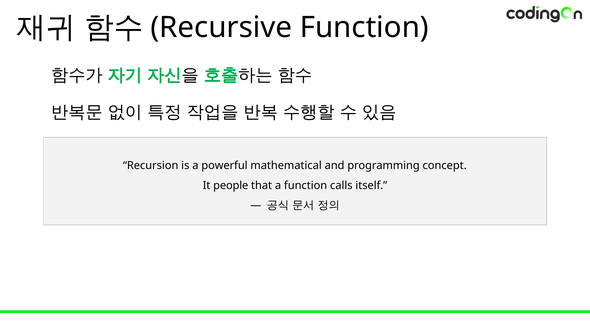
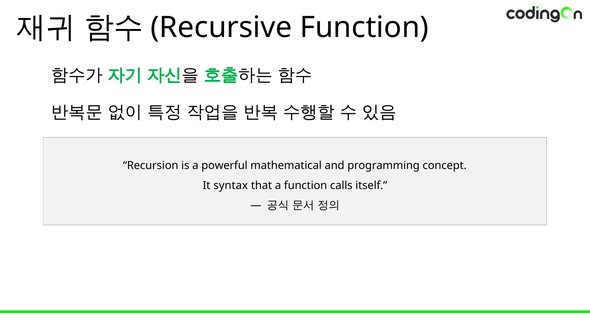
people: people -> syntax
